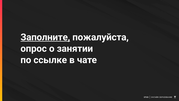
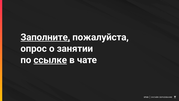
ссылке underline: none -> present
